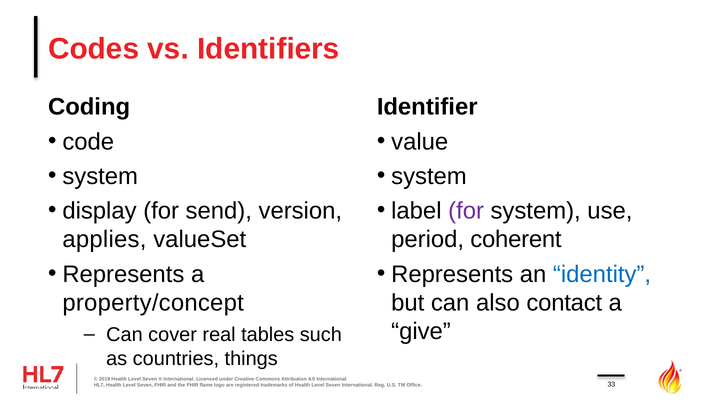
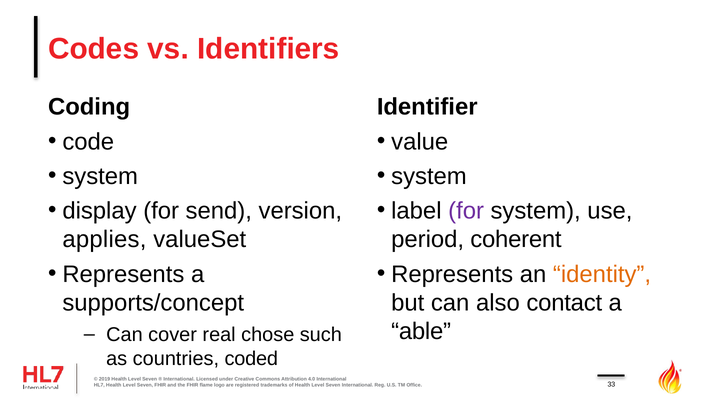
identity colour: blue -> orange
property/concept: property/concept -> supports/concept
give: give -> able
tables: tables -> chose
things: things -> coded
